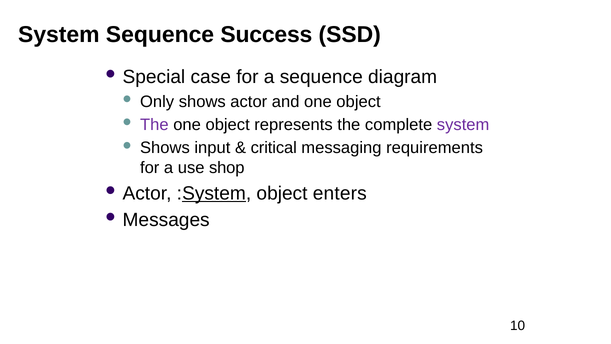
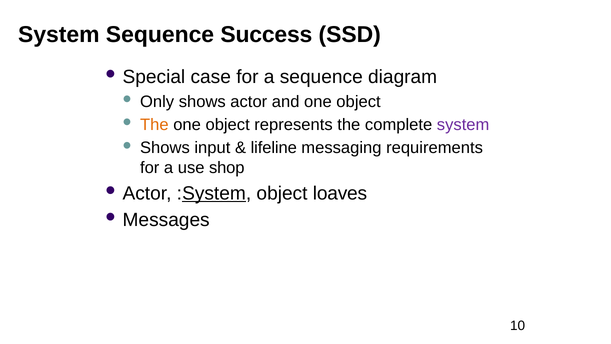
The at (154, 125) colour: purple -> orange
critical: critical -> lifeline
enters: enters -> loaves
